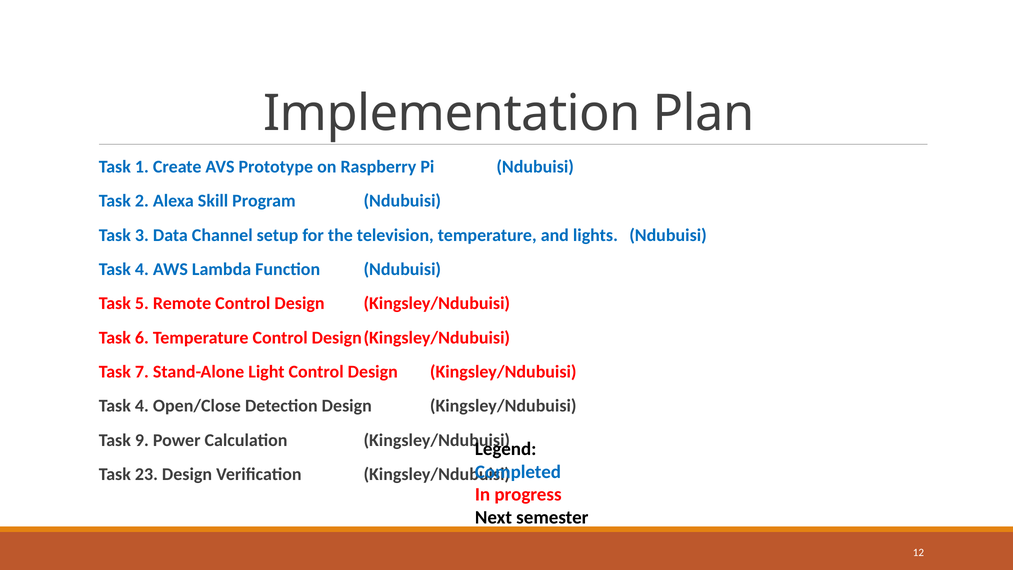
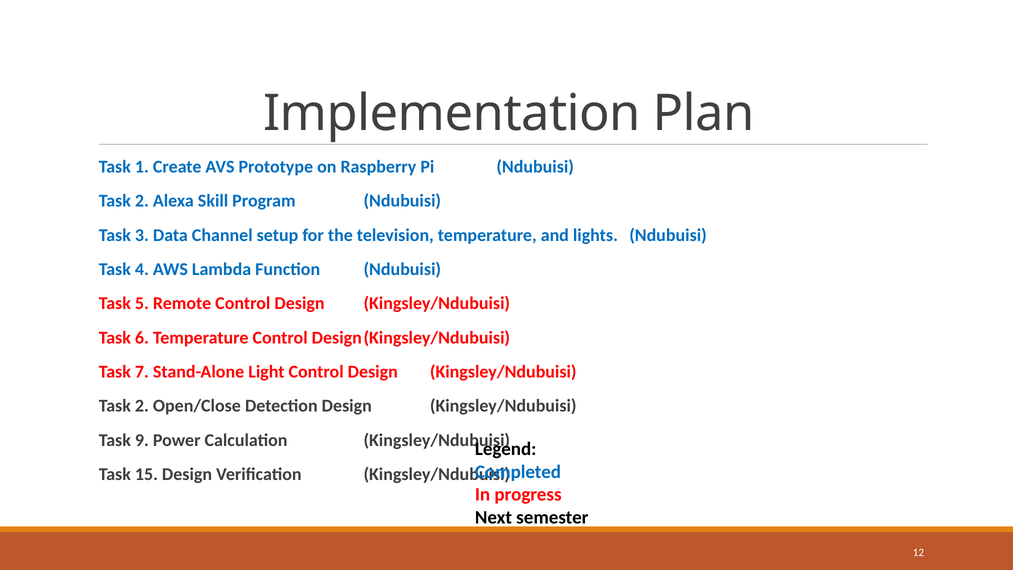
4 at (142, 406): 4 -> 2
23: 23 -> 15
